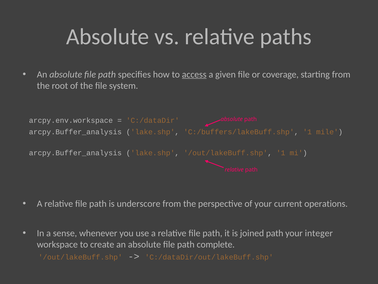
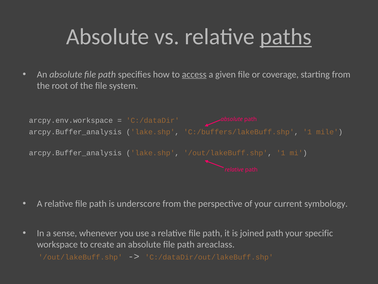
paths underline: none -> present
operations: operations -> symbology
integer: integer -> specific
complete: complete -> areaclass
